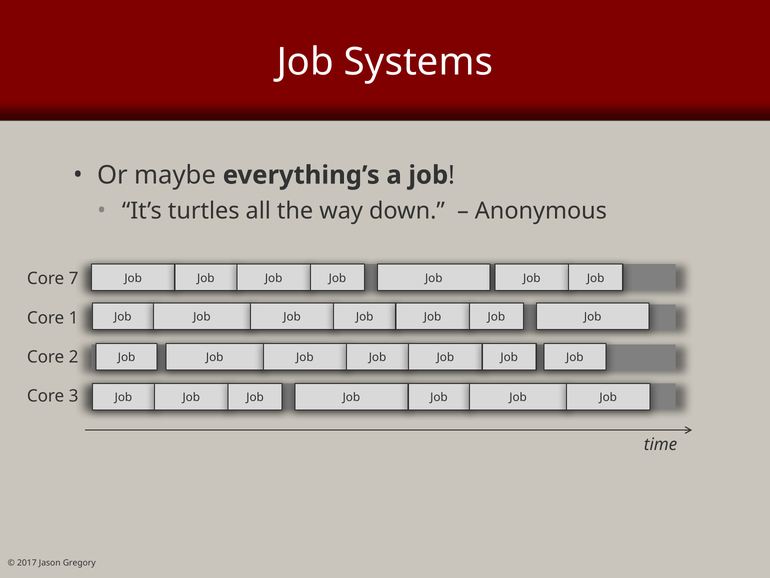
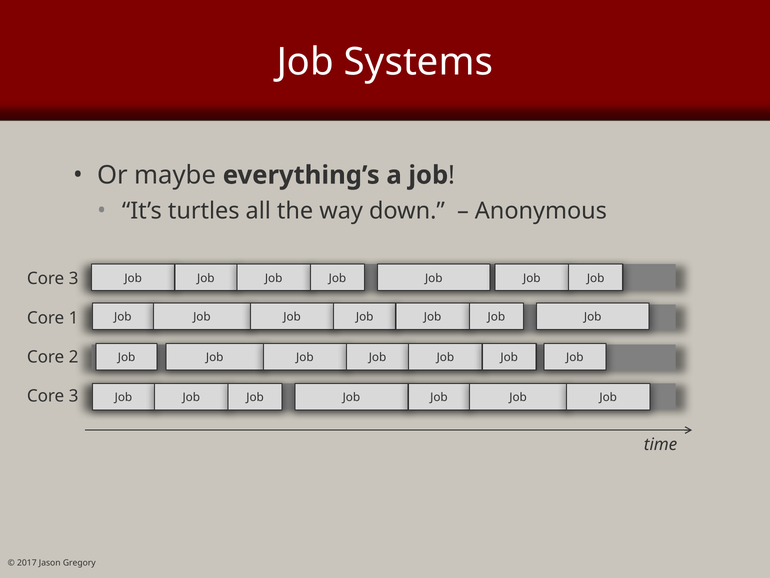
7 at (74, 279): 7 -> 3
